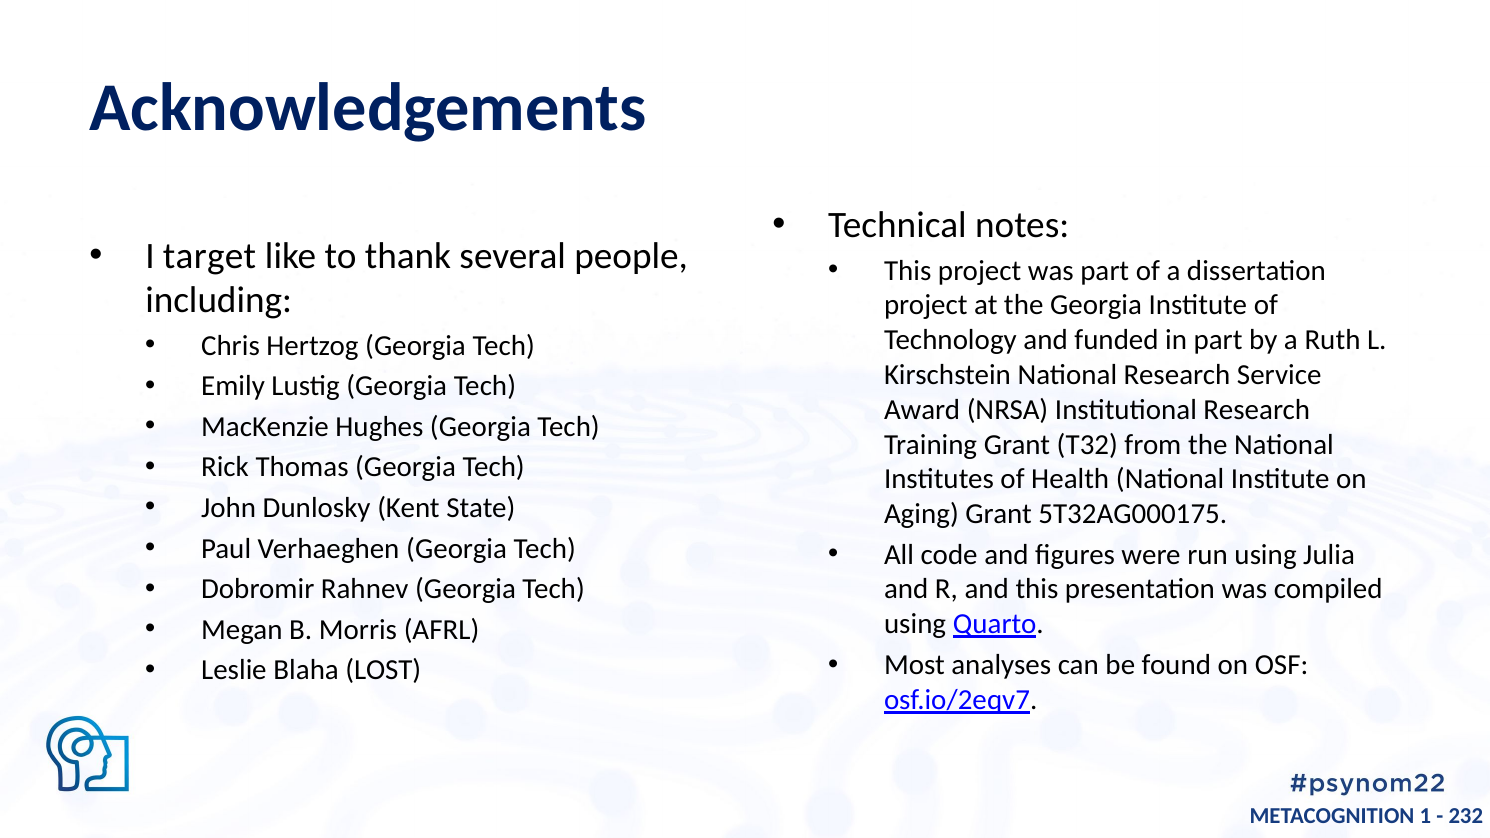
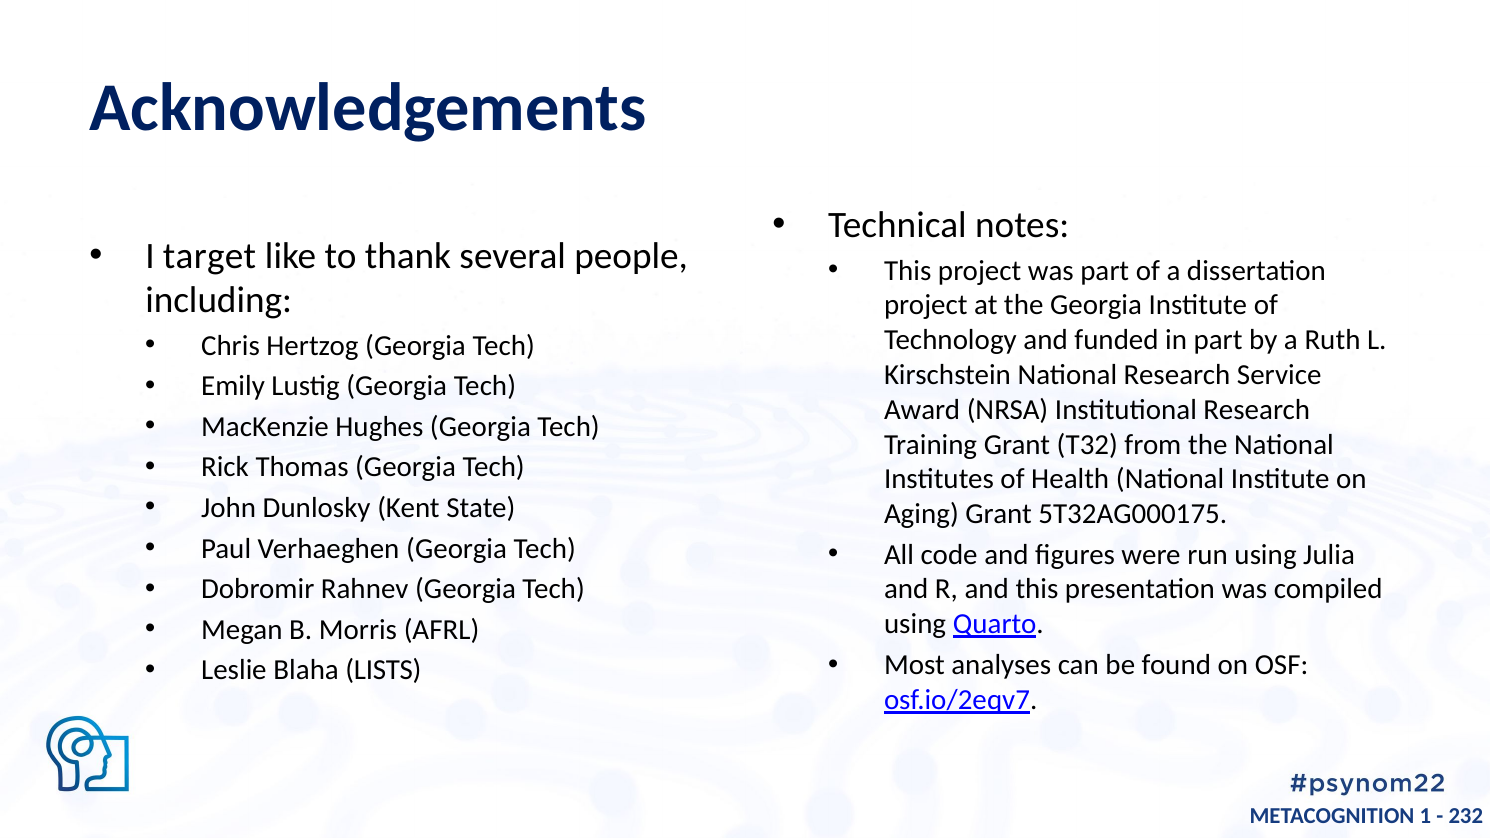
LOST: LOST -> LISTS
